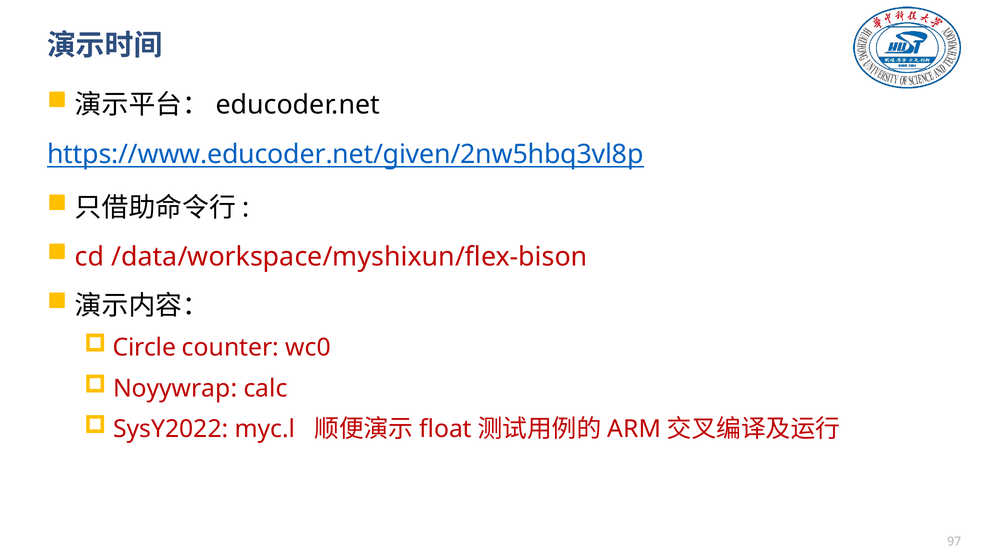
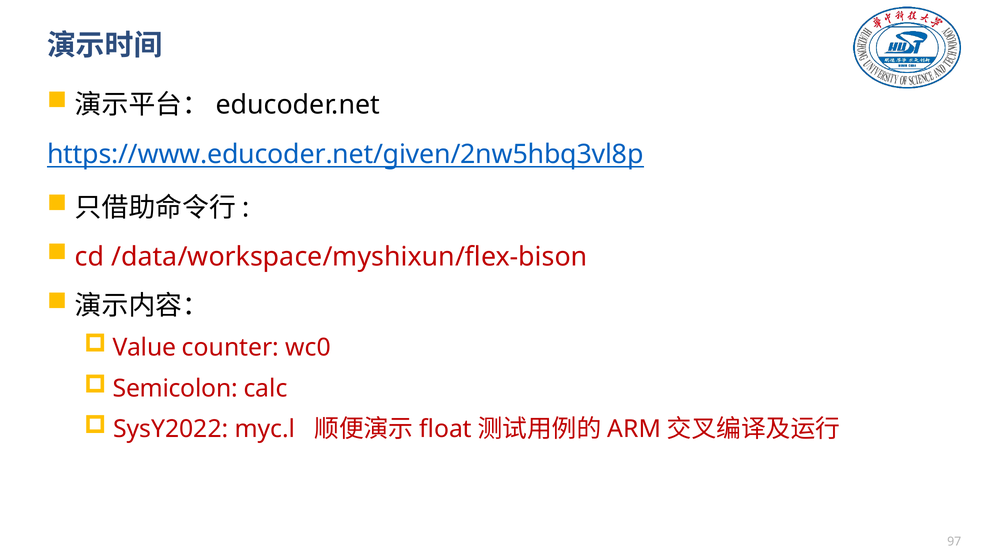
Circle: Circle -> Value
Noyywrap: Noyywrap -> Semicolon
